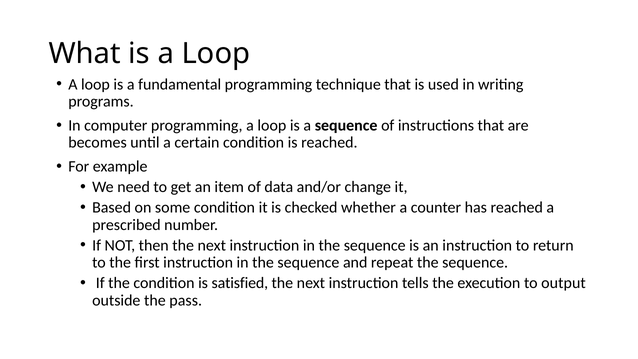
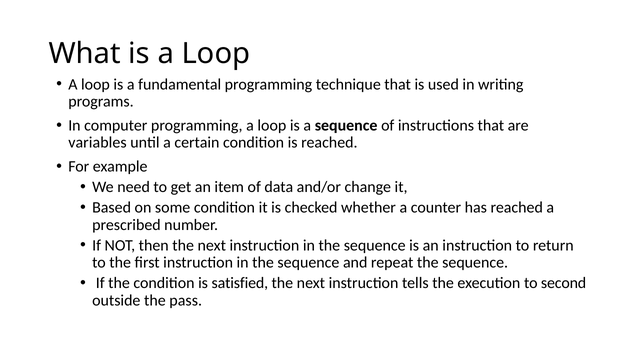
becomes: becomes -> variables
output: output -> second
